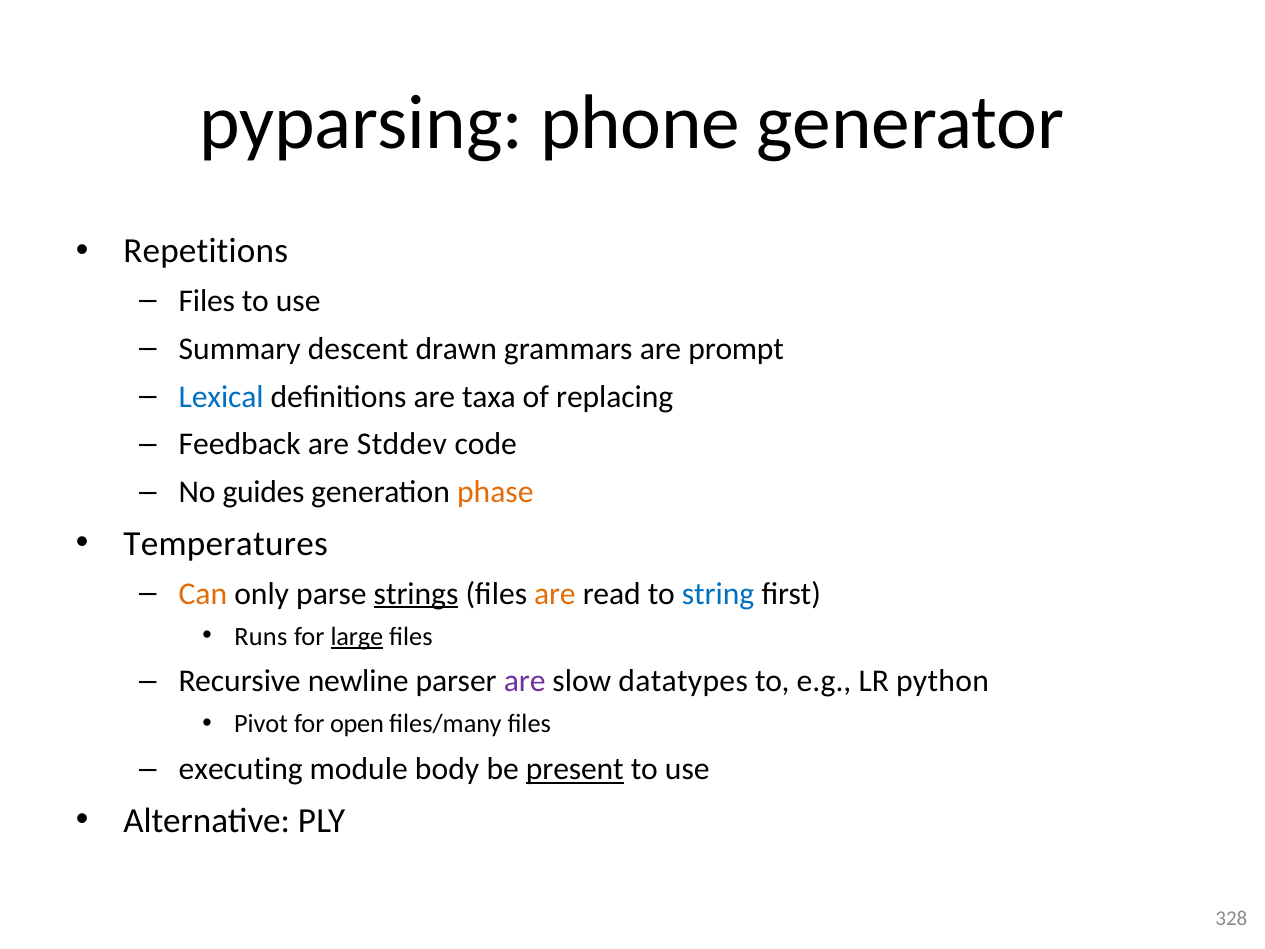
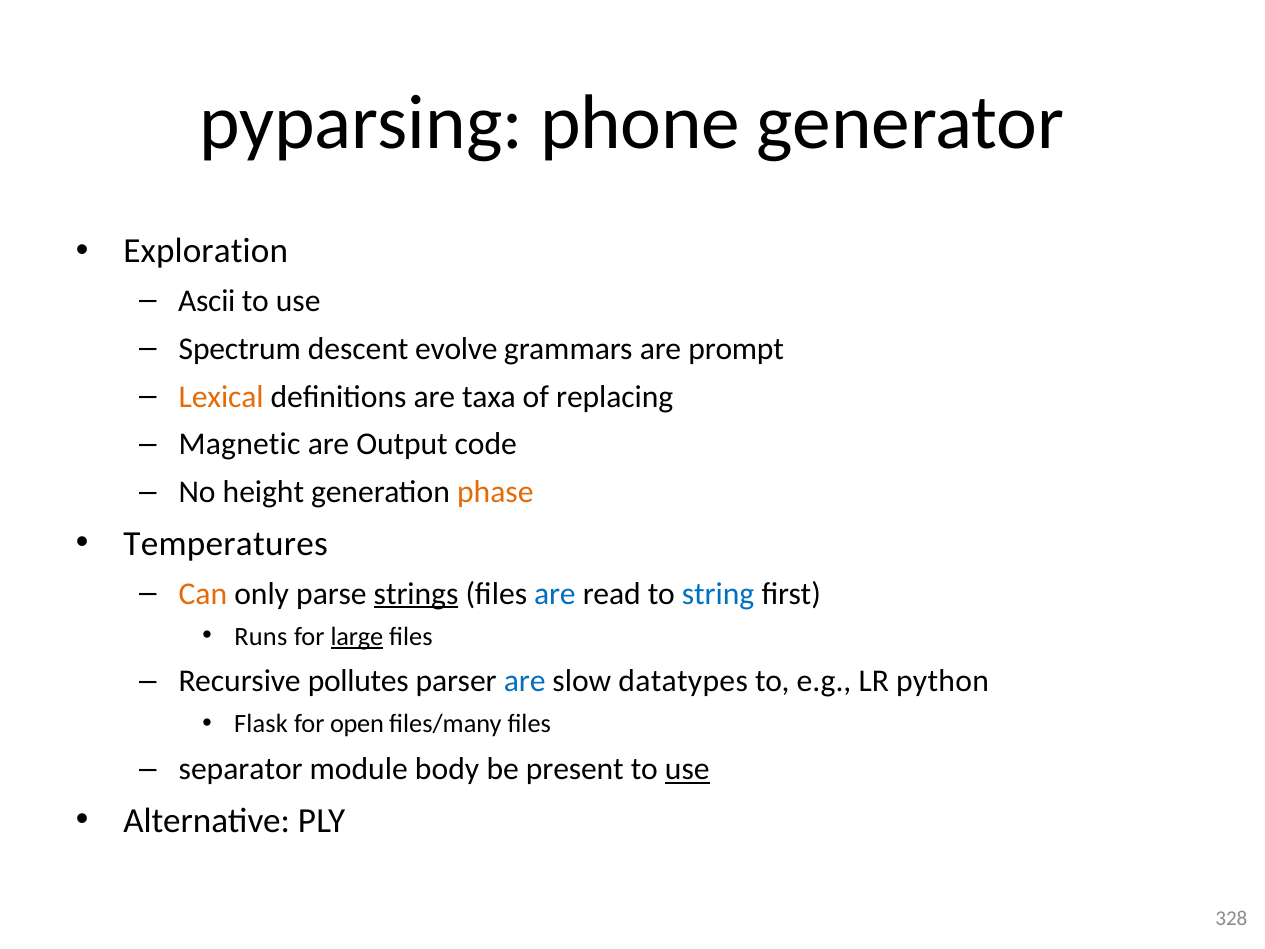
Repetitions: Repetitions -> Exploration
Files at (207, 301): Files -> Ascii
Summary: Summary -> Spectrum
drawn: drawn -> evolve
Lexical colour: blue -> orange
Feedback: Feedback -> Magnetic
Stddev: Stddev -> Output
guides: guides -> height
are at (555, 593) colour: orange -> blue
newline: newline -> pollutes
are at (525, 681) colour: purple -> blue
Pivot: Pivot -> Flask
executing: executing -> separator
present underline: present -> none
use at (687, 769) underline: none -> present
